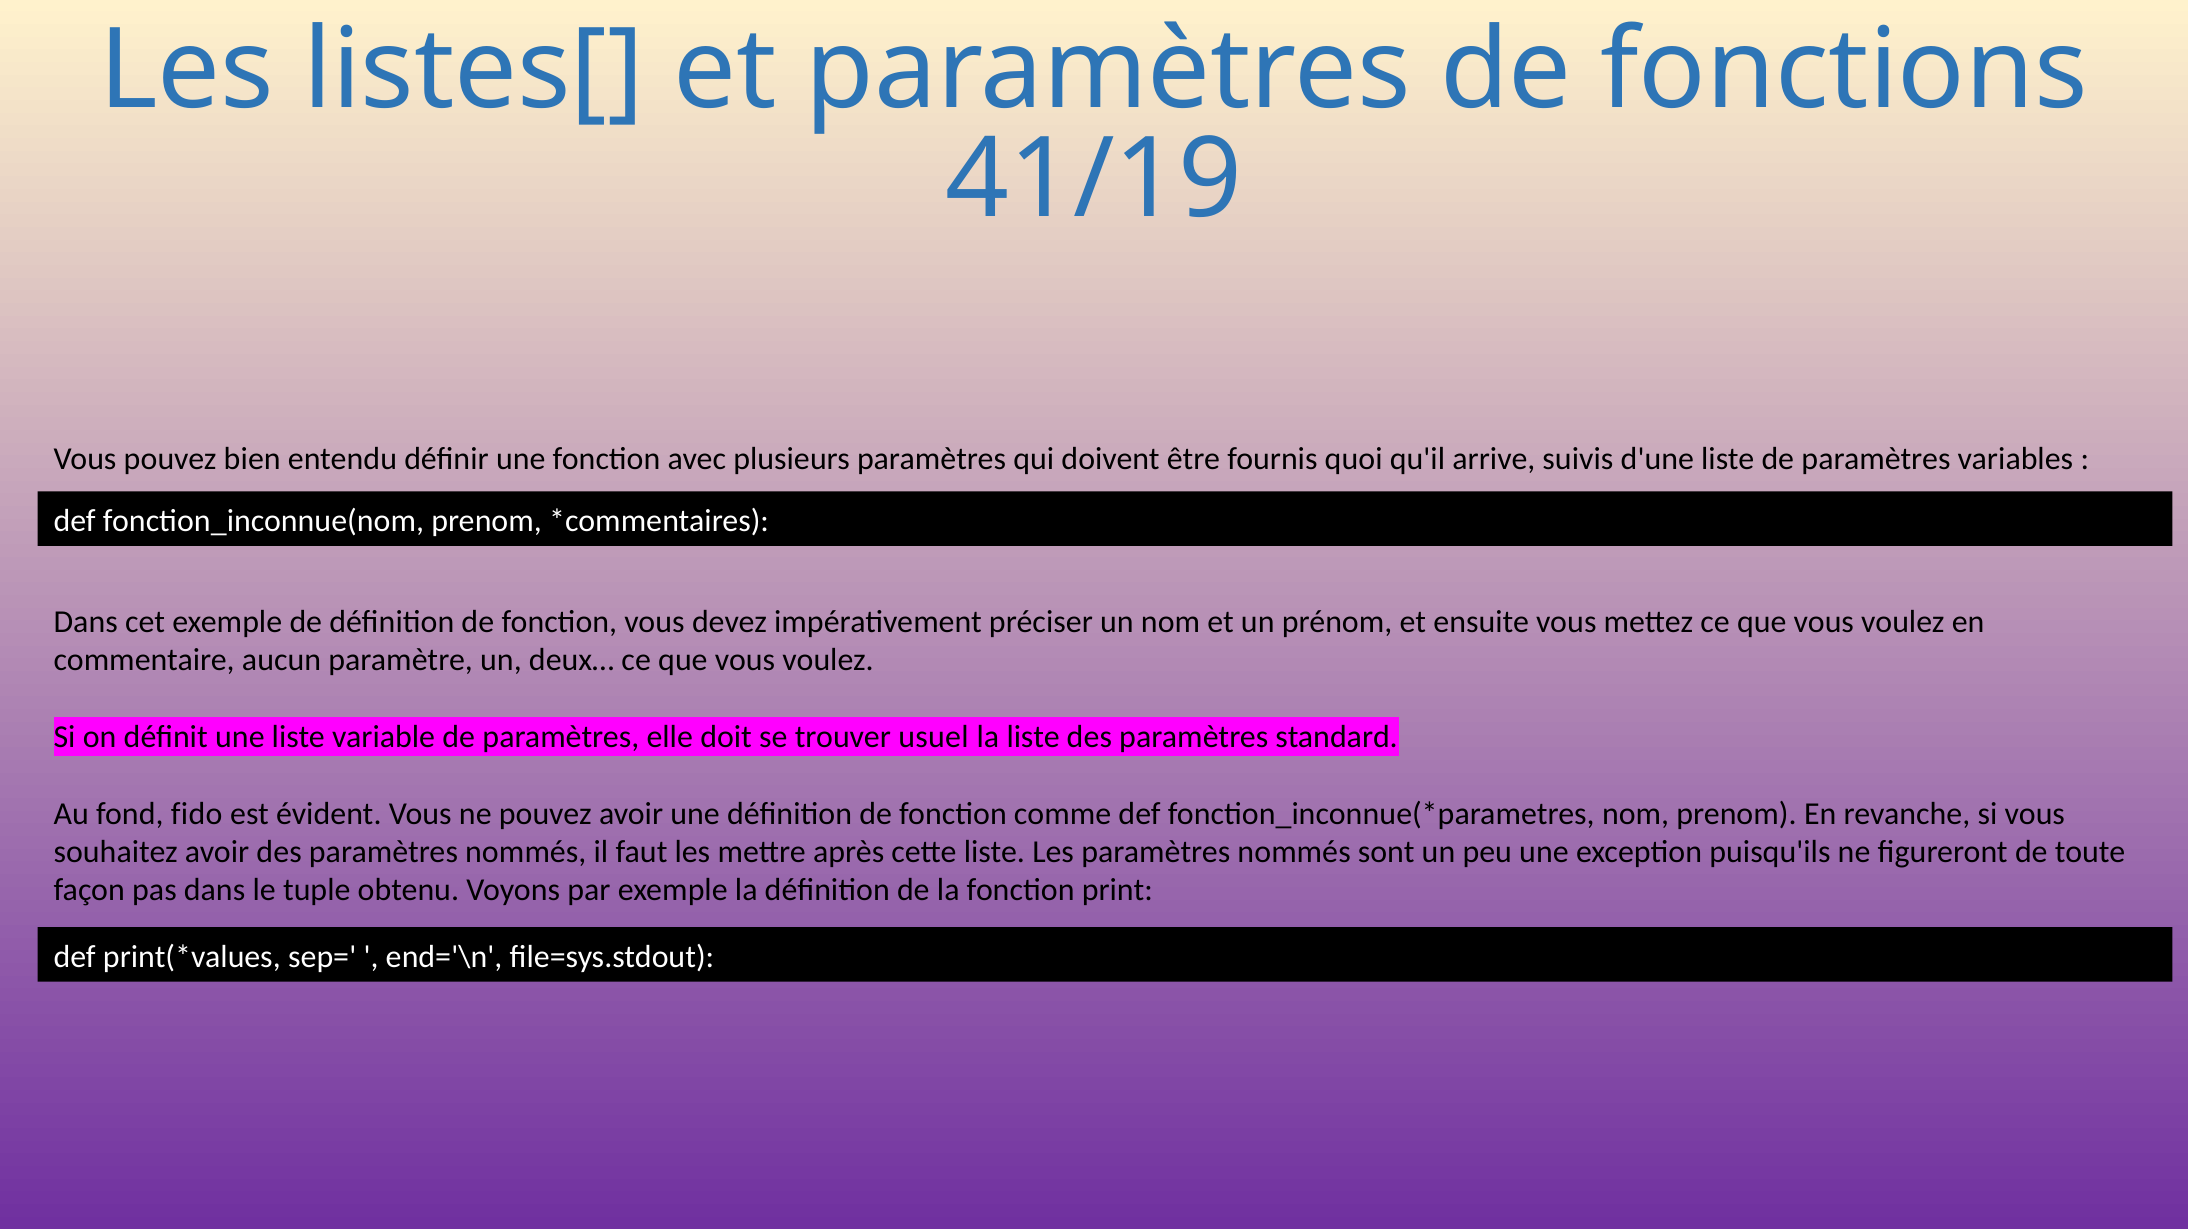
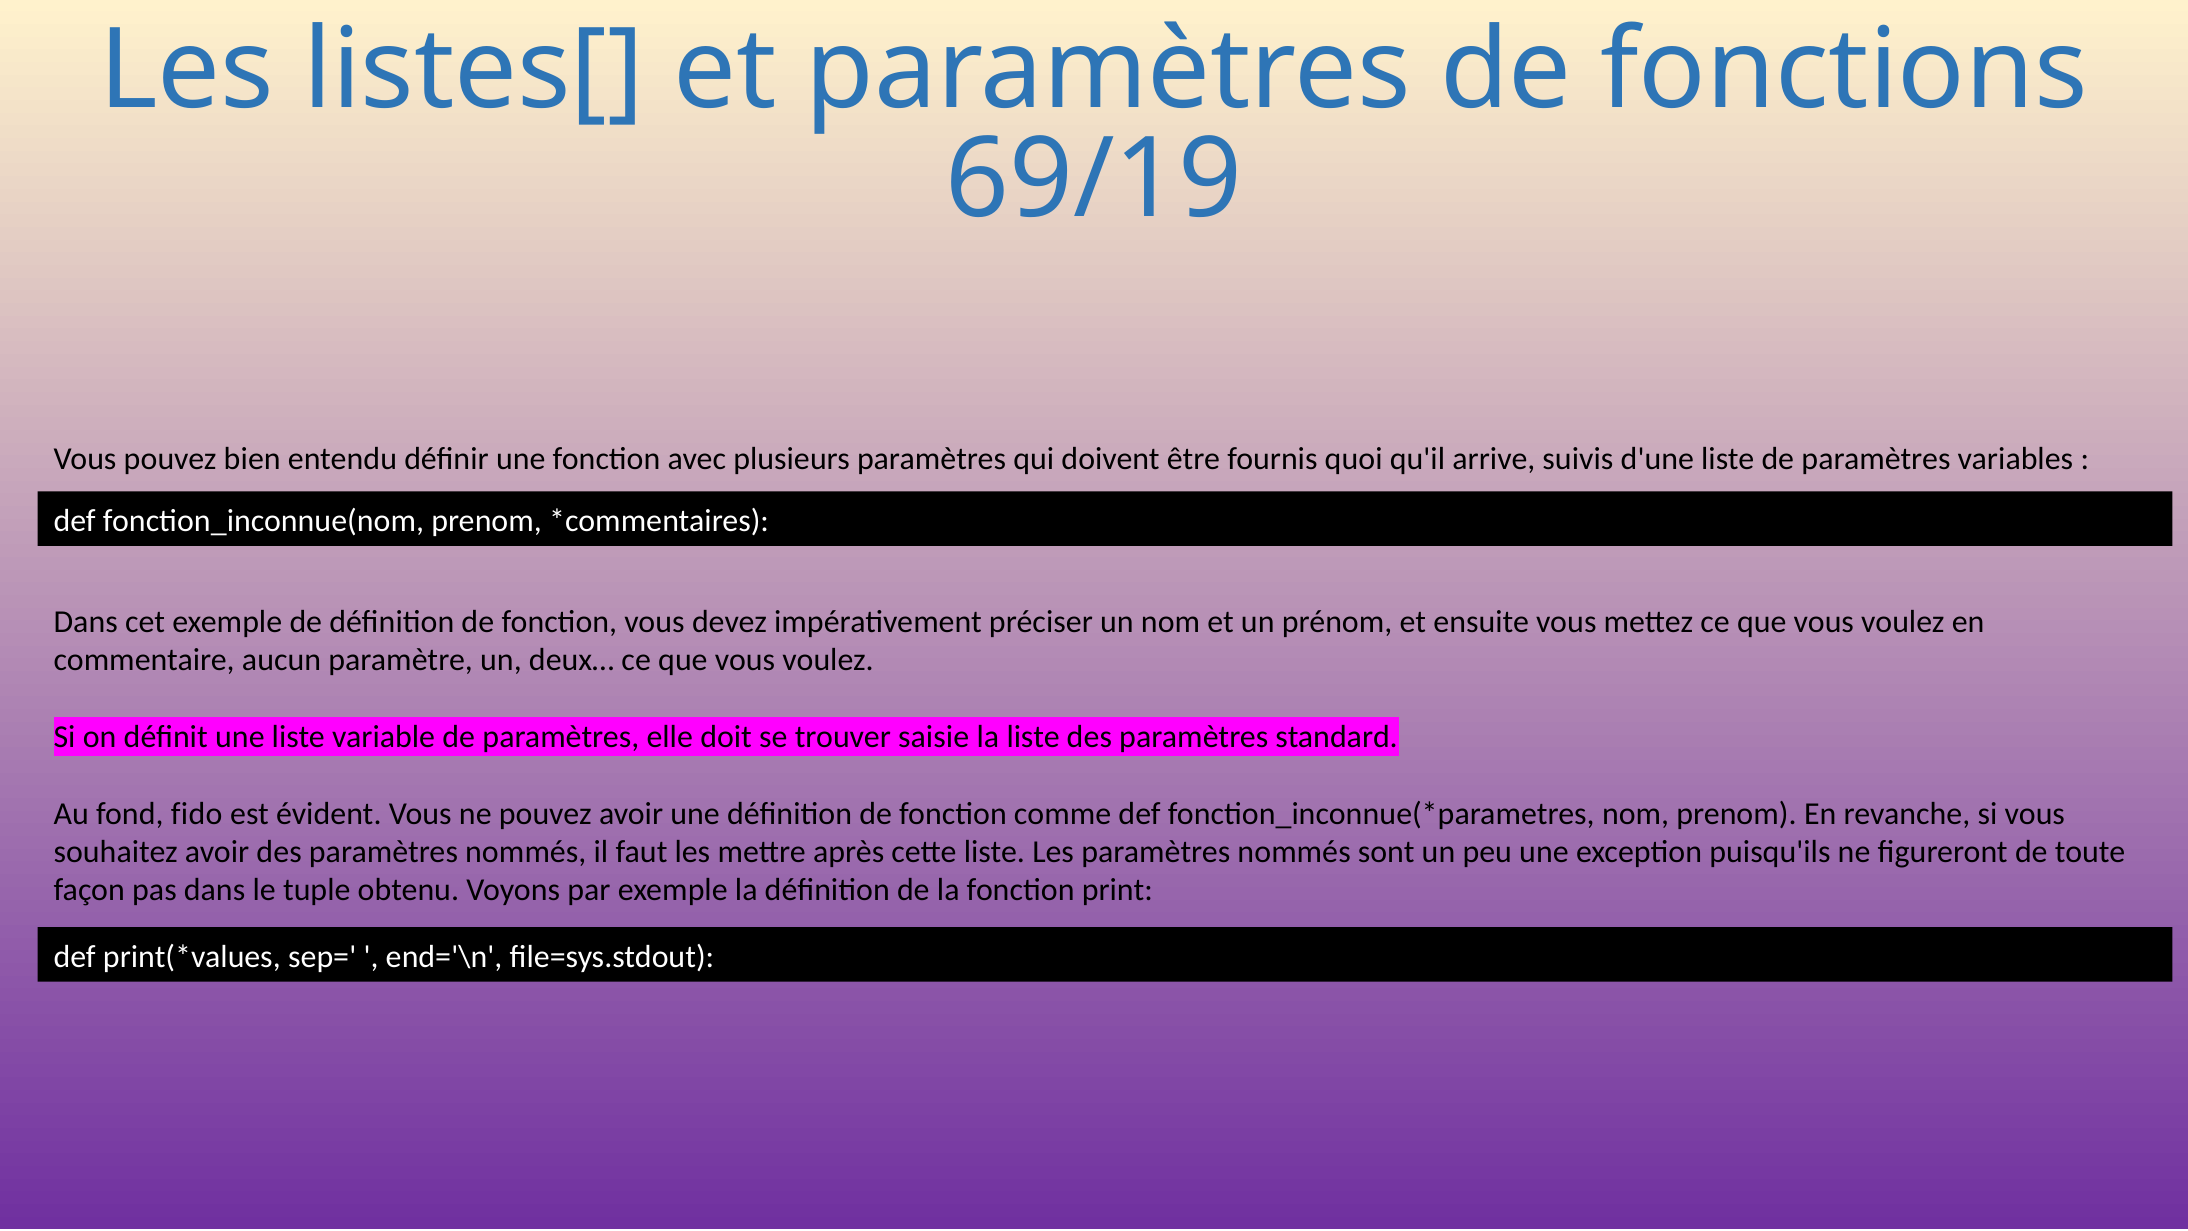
41/19: 41/19 -> 69/19
usuel: usuel -> saisie
